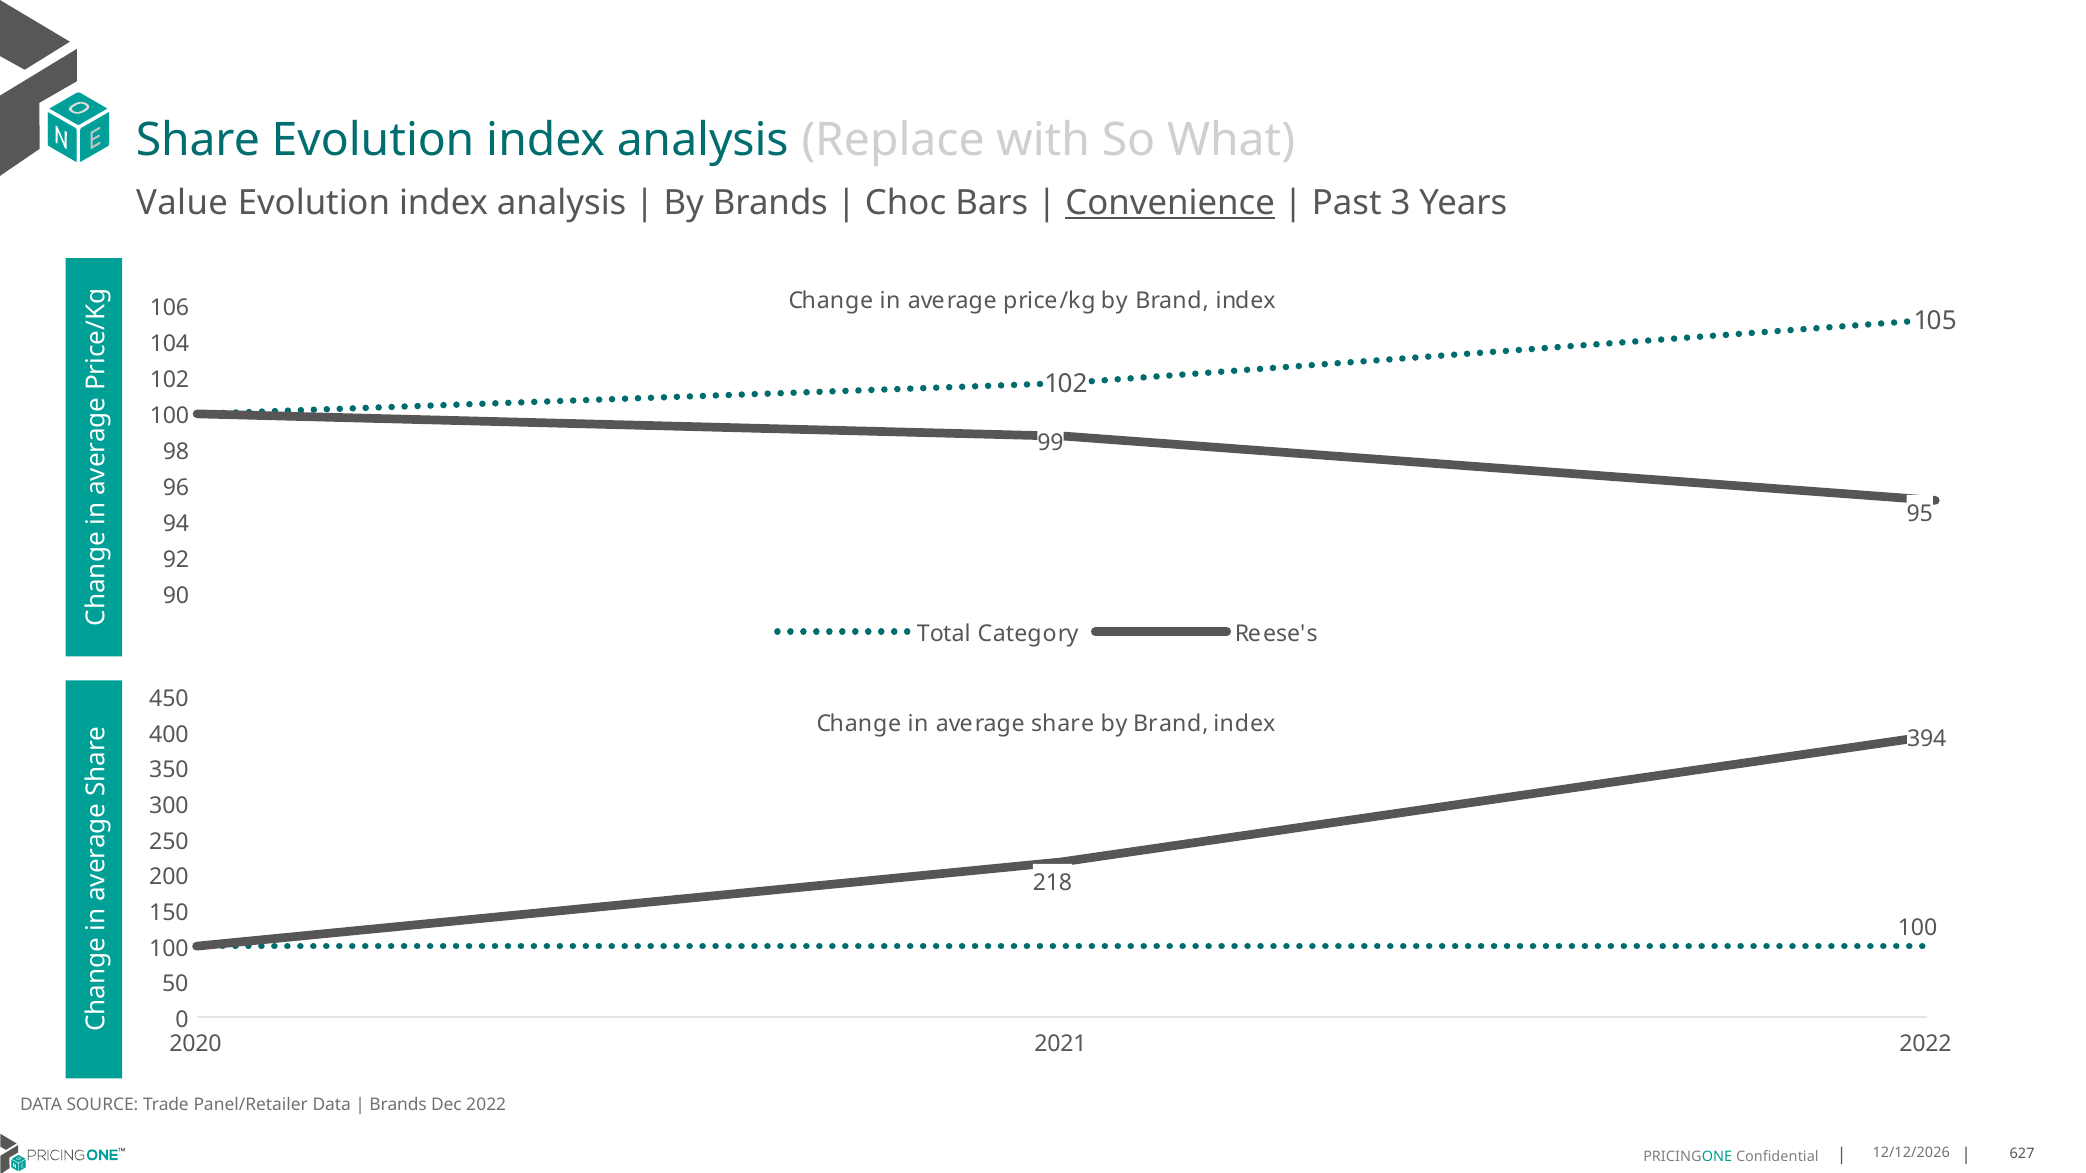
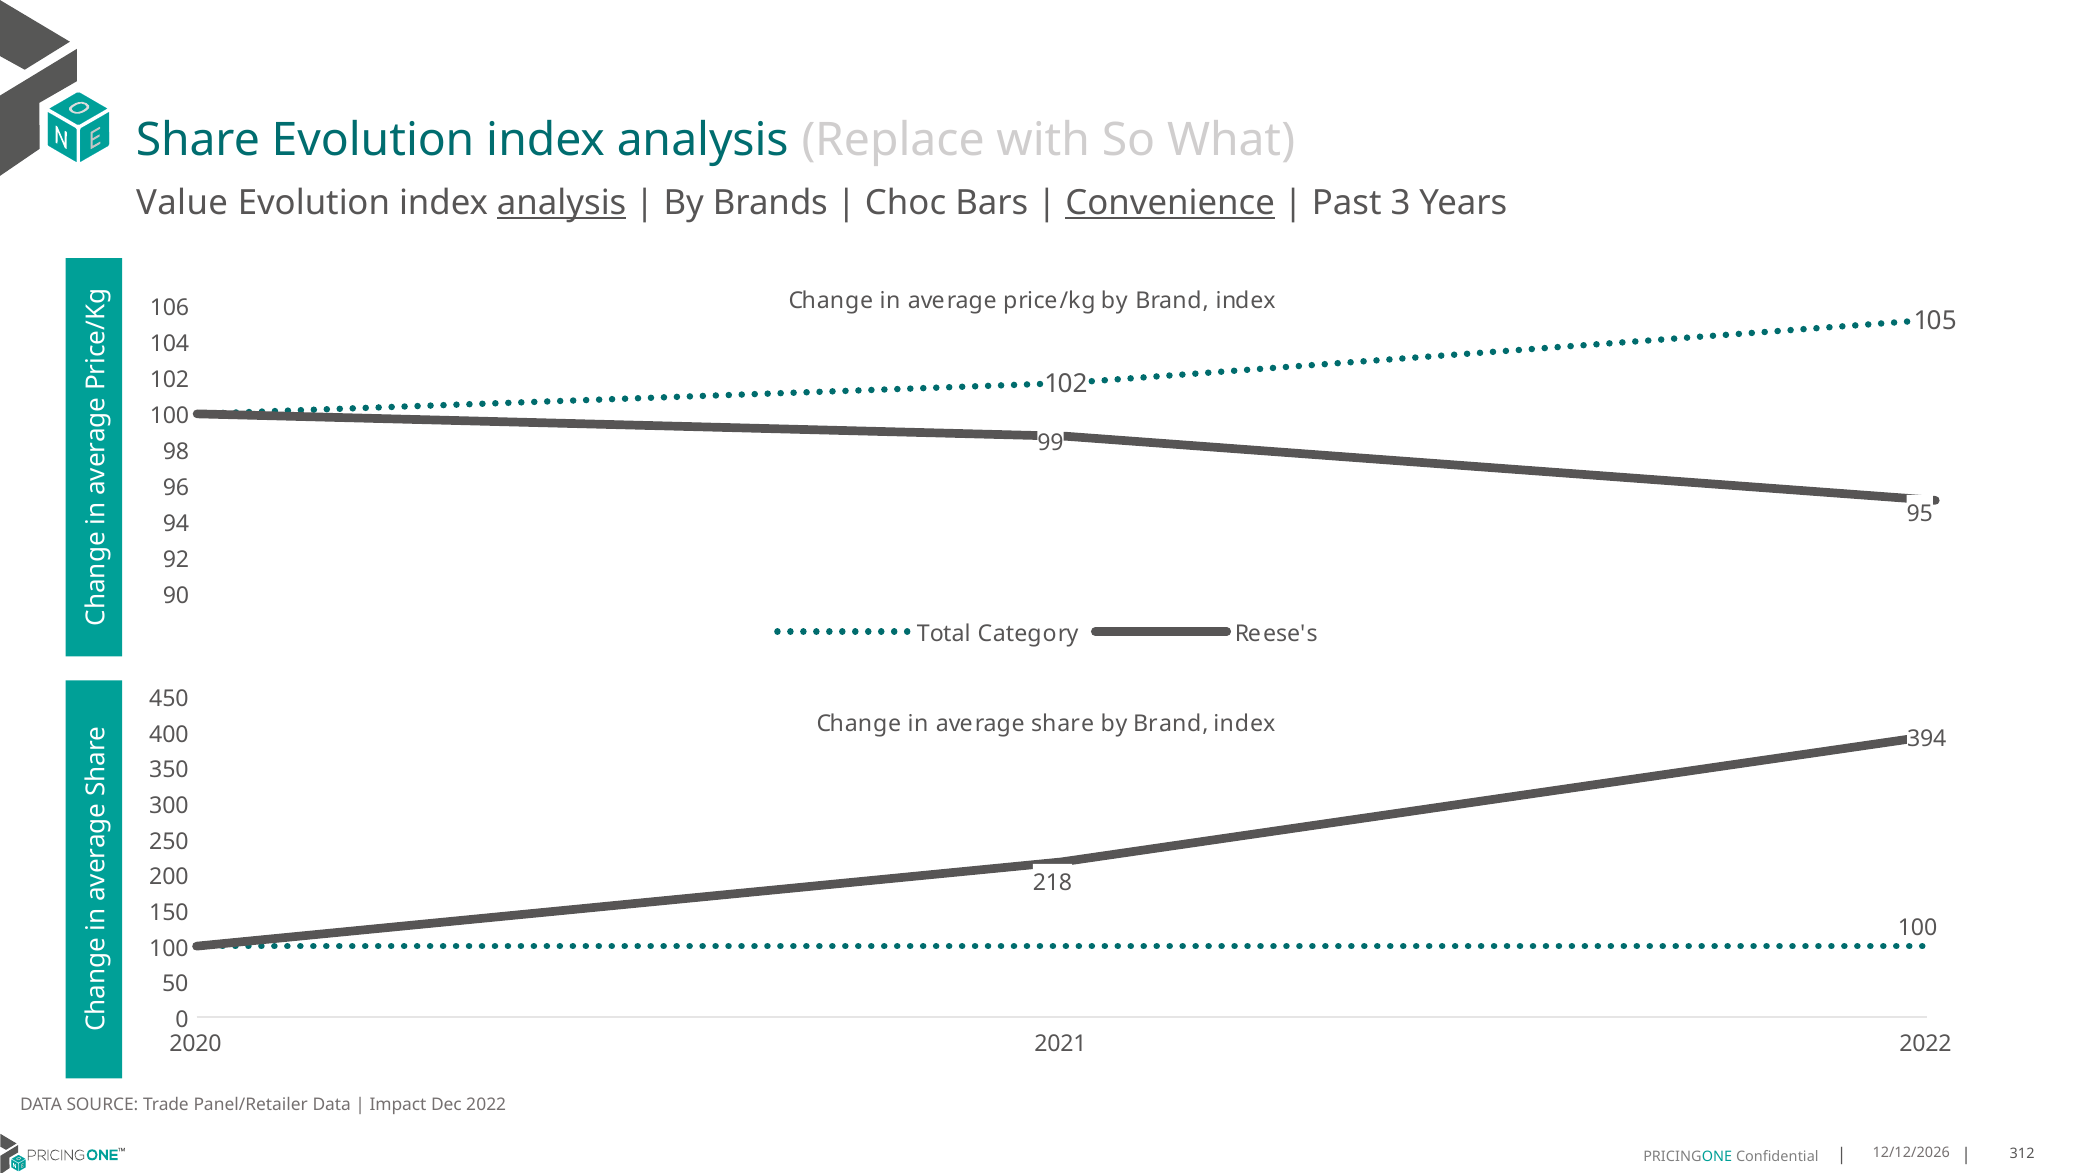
analysis at (562, 203) underline: none -> present
Brands at (398, 1105): Brands -> Impact
627: 627 -> 312
